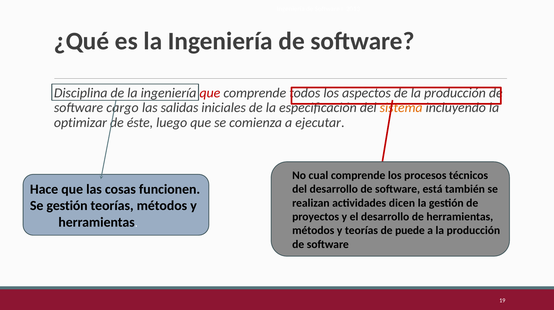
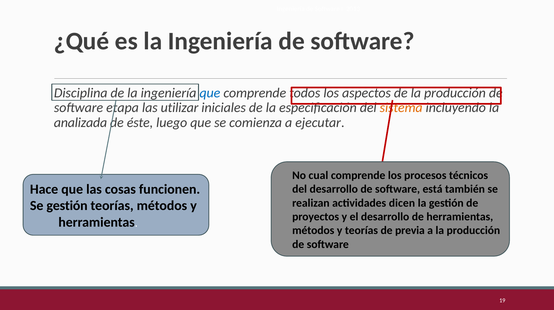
que at (210, 93) colour: red -> blue
cargo: cargo -> etapa
salidas: salidas -> utilizar
optimizar: optimizar -> analizada
puede: puede -> previa
